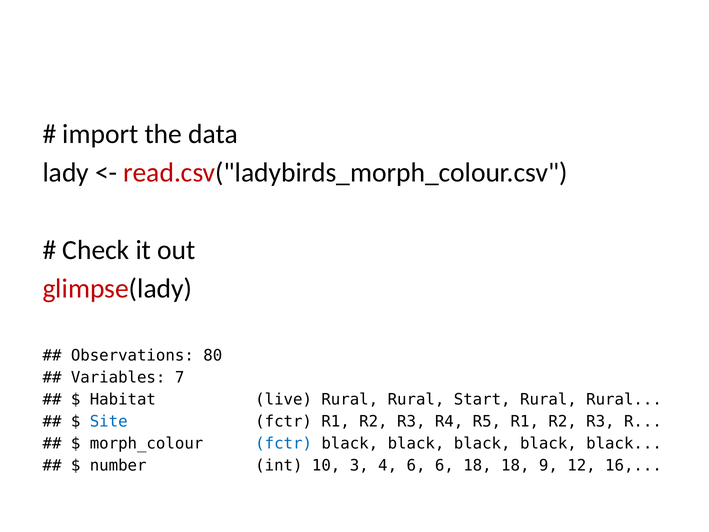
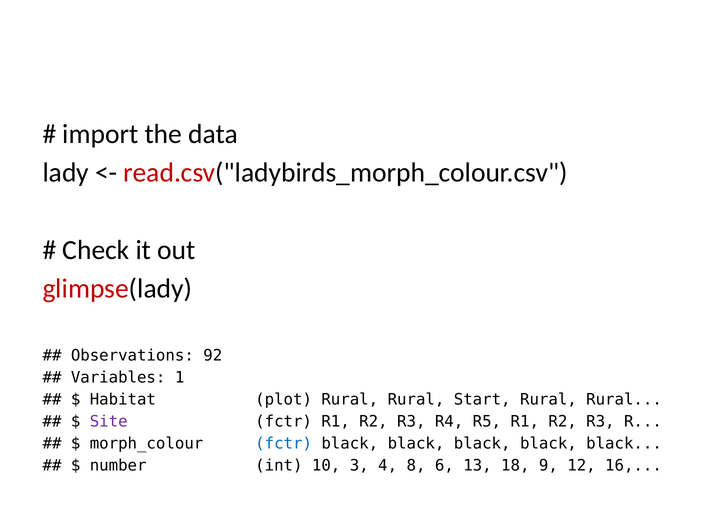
80: 80 -> 92
7: 7 -> 1
live: live -> plot
Site colour: blue -> purple
4 6: 6 -> 8
6 18: 18 -> 13
